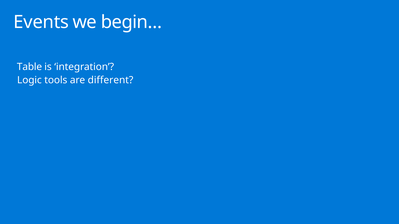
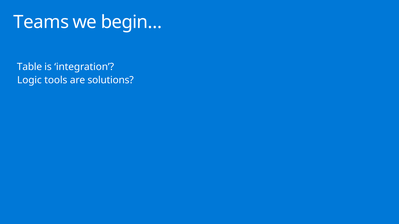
Events: Events -> Teams
different: different -> solutions
